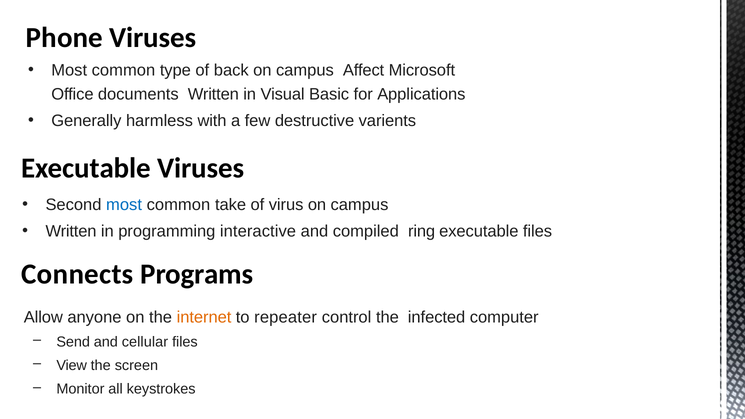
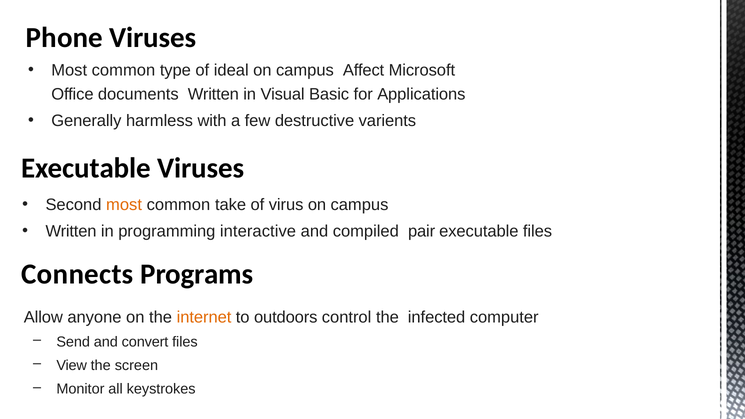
back: back -> ideal
most at (124, 205) colour: blue -> orange
ring: ring -> pair
repeater: repeater -> outdoors
cellular: cellular -> convert
